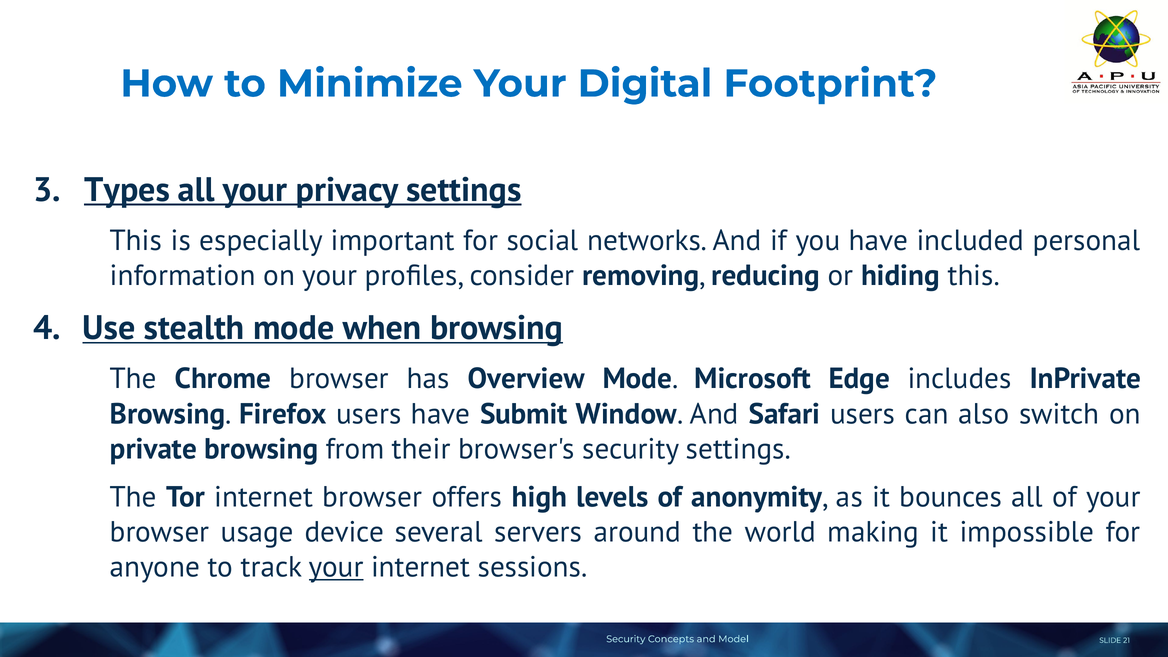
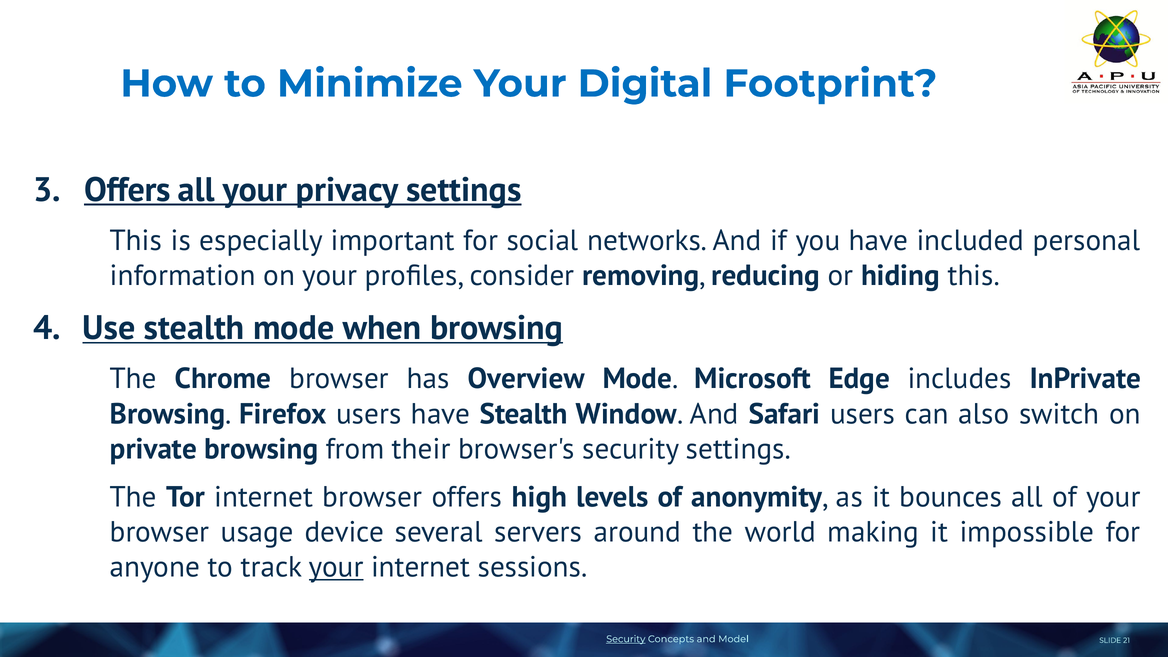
3 Types: Types -> Offers
have Submit: Submit -> Stealth
Security at (626, 639) underline: none -> present
